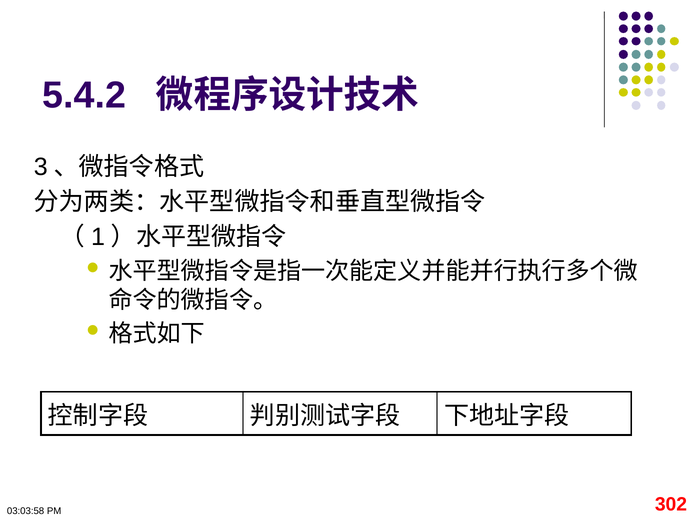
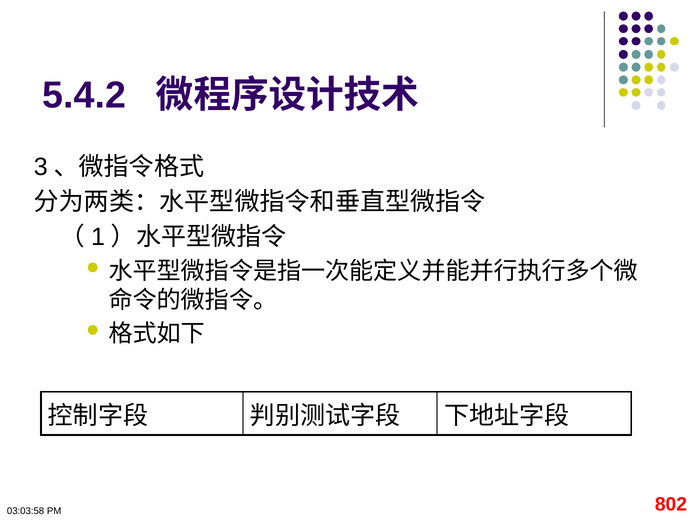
302: 302 -> 802
